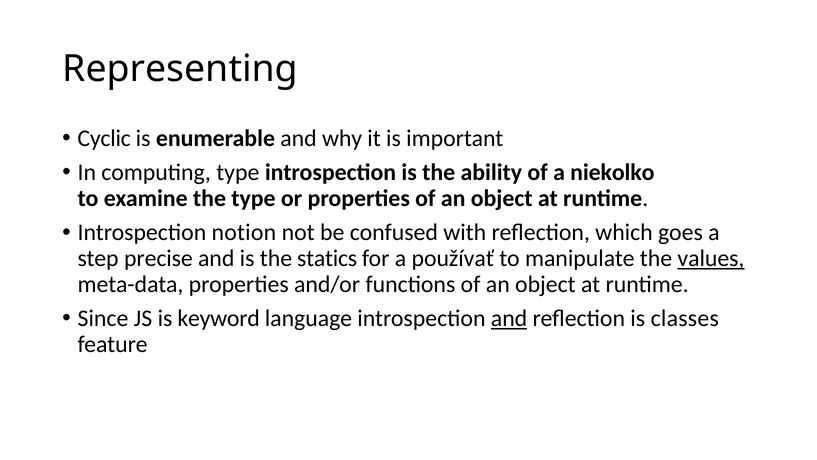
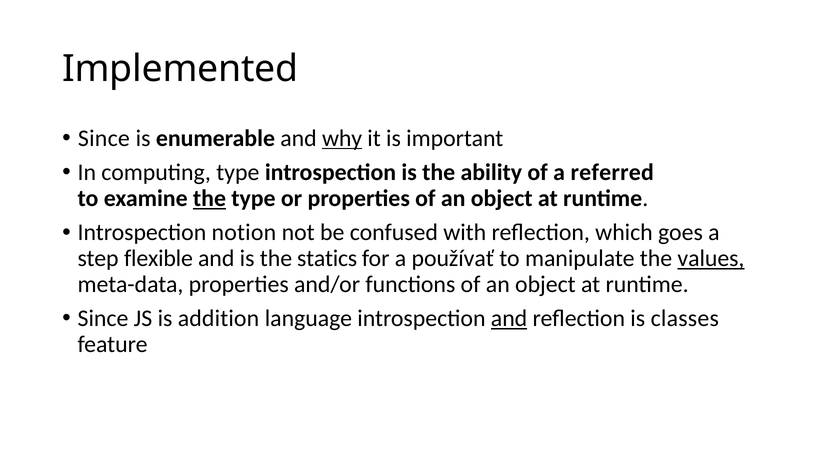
Representing: Representing -> Implemented
Cyclic at (104, 138): Cyclic -> Since
why underline: none -> present
niekolko: niekolko -> referred
the at (209, 198) underline: none -> present
precise: precise -> flexible
keyword: keyword -> addition
